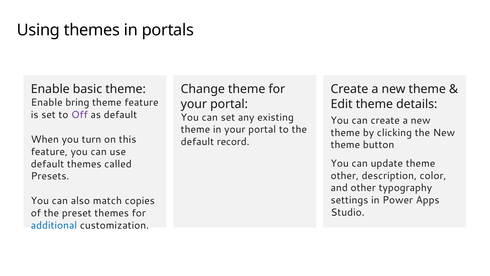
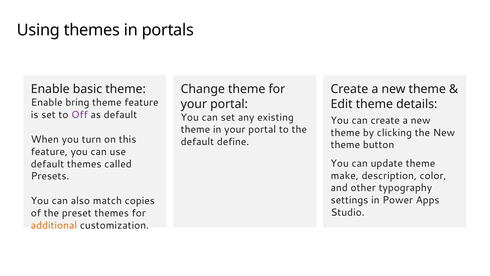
record: record -> define
other at (345, 175): other -> make
additional colour: blue -> orange
